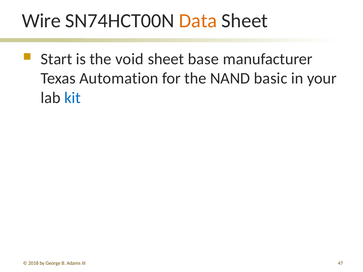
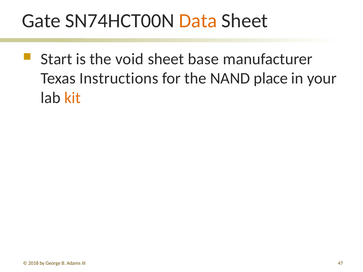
Wire: Wire -> Gate
Automation: Automation -> Instructions
basic: basic -> place
kit colour: blue -> orange
